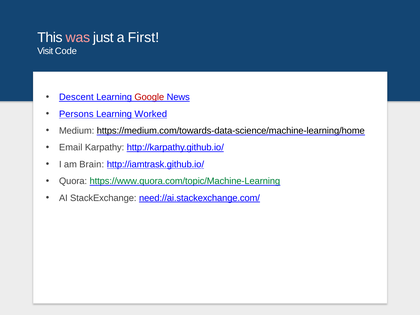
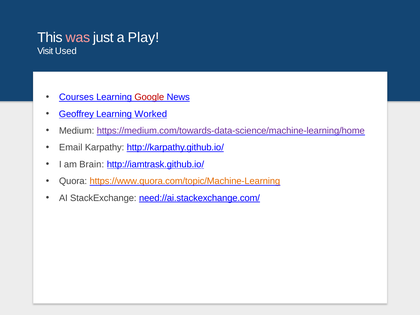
First: First -> Play
Code: Code -> Used
Descent: Descent -> Courses
Persons: Persons -> Geoffrey
https://medium.com/towards-data-science/machine-learning/home colour: black -> purple
https://www.quora.com/topic/Machine-Learning colour: green -> orange
